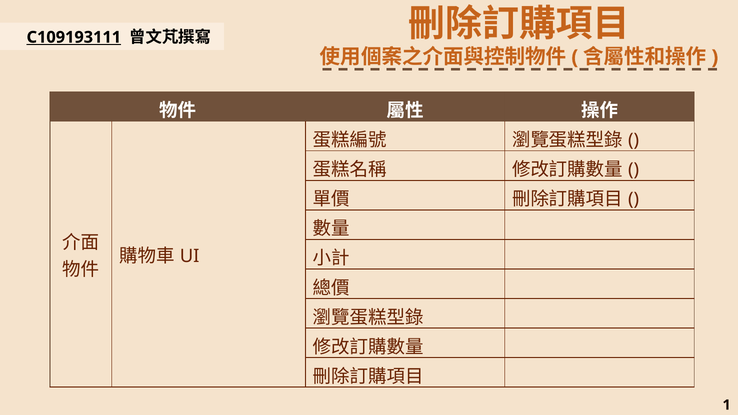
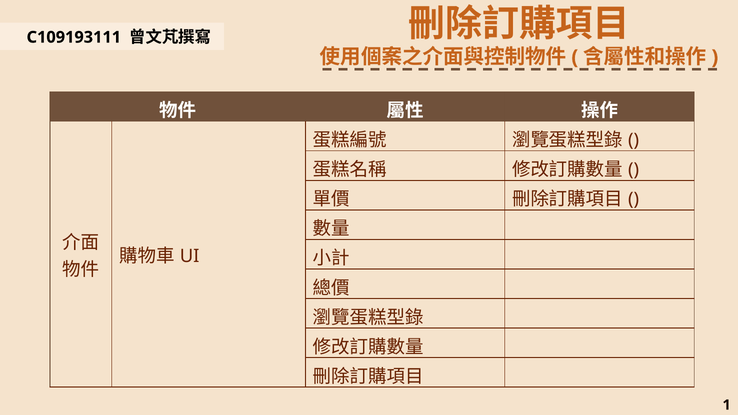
C109193111 underline: present -> none
